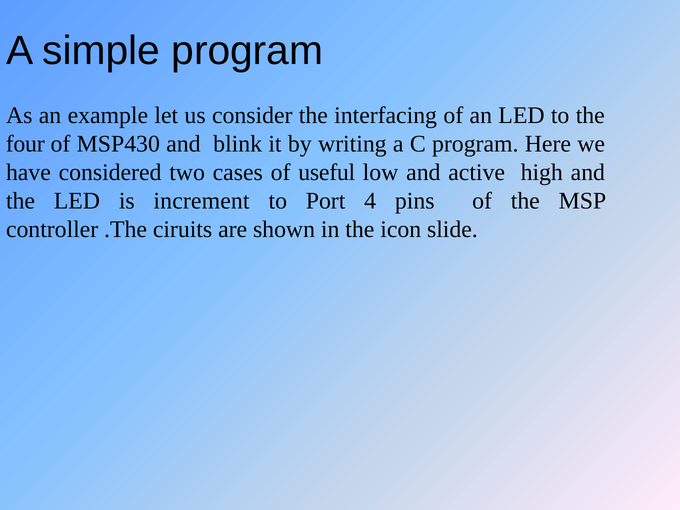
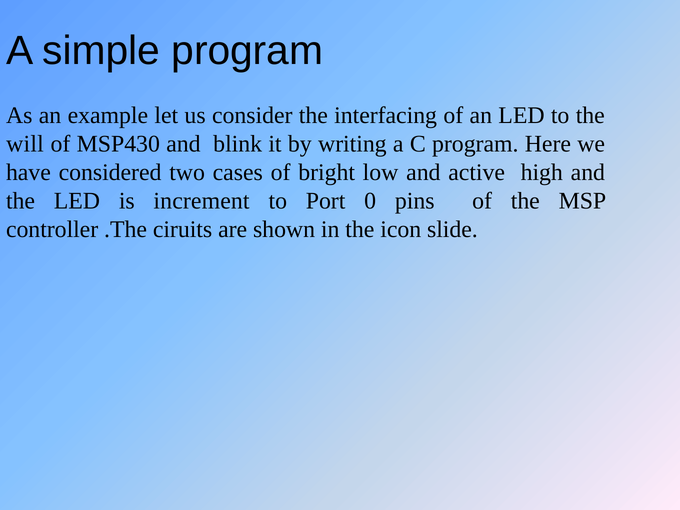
four: four -> will
useful: useful -> bright
4: 4 -> 0
